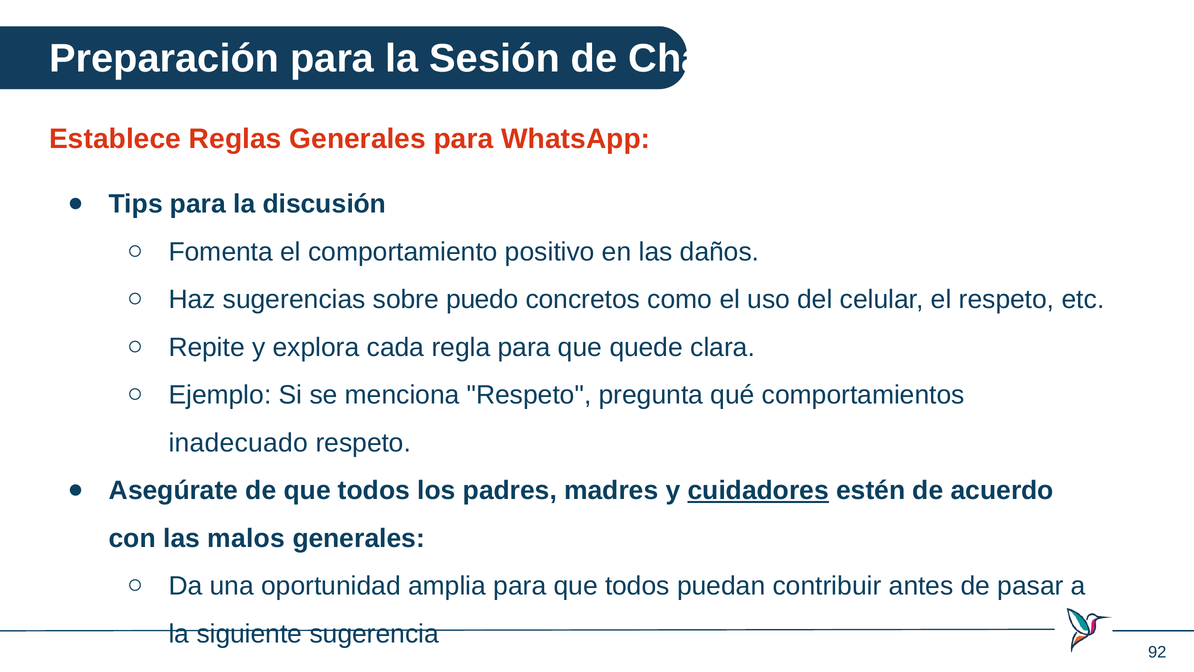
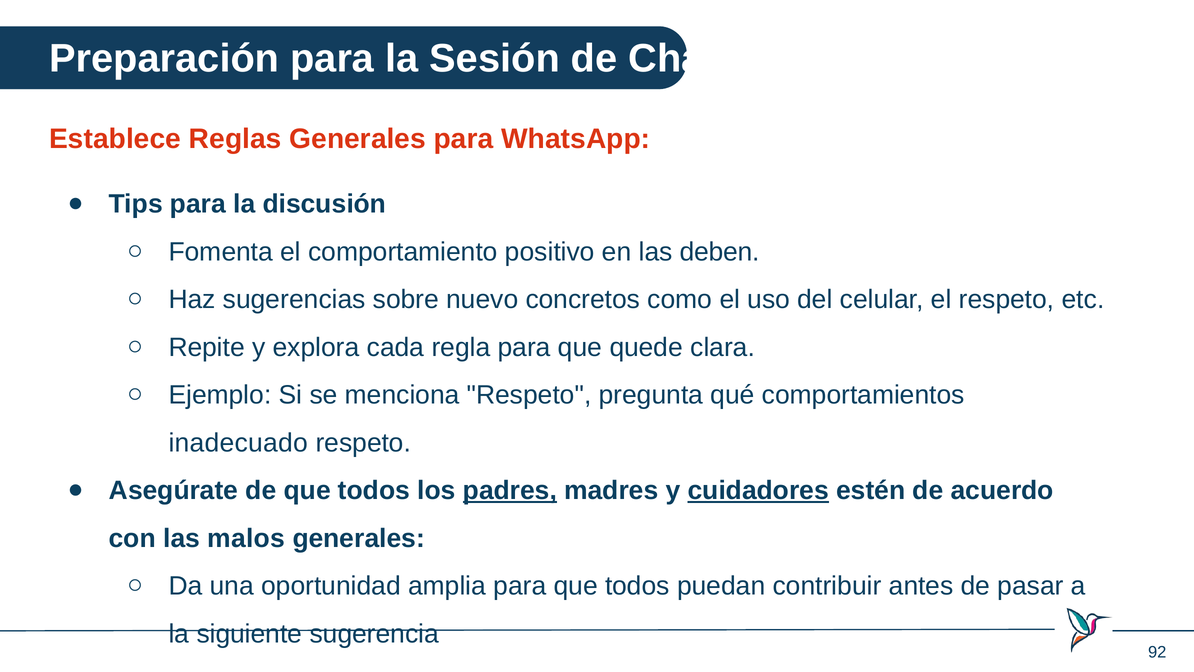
daños: daños -> deben
puedo: puedo -> nuevo
padres underline: none -> present
